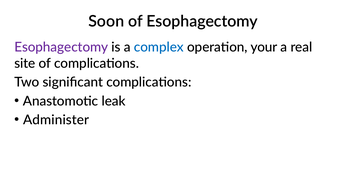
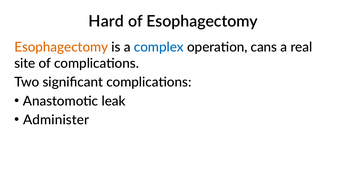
Soon: Soon -> Hard
Esophagectomy at (61, 47) colour: purple -> orange
your: your -> cans
